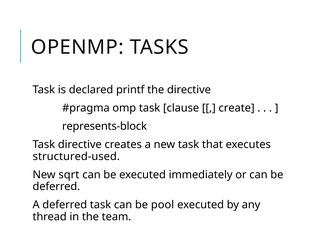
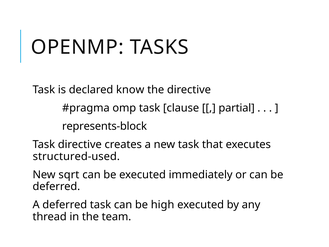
printf: printf -> know
create: create -> partial
pool: pool -> high
